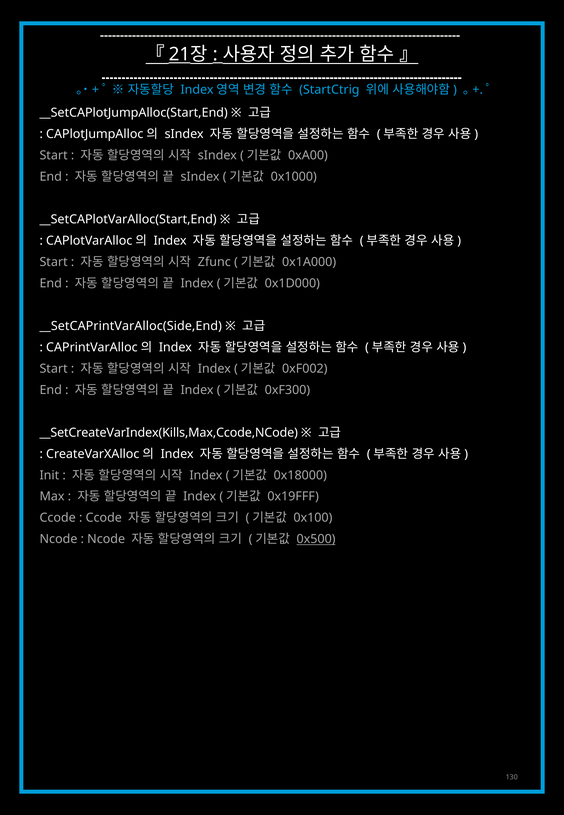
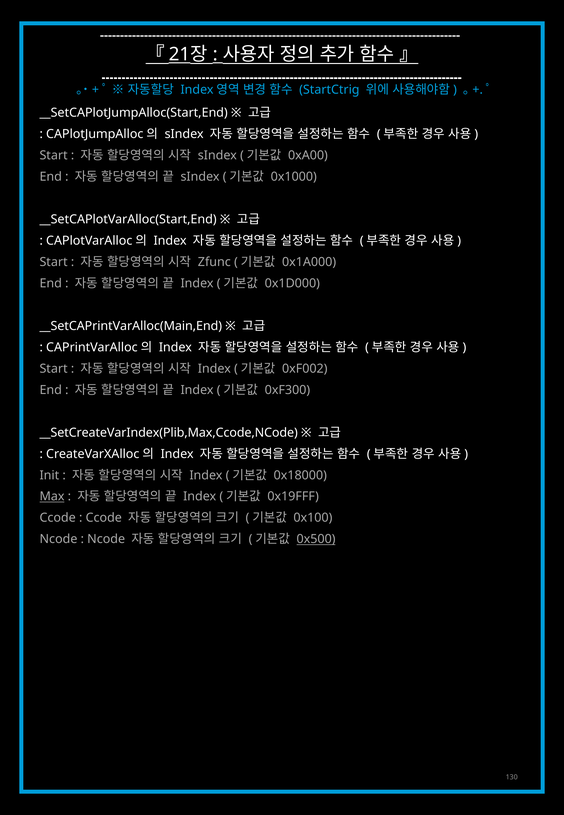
__SetCAPrintVarAlloc(Side,End: __SetCAPrintVarAlloc(Side,End -> __SetCAPrintVarAlloc(Main,End
__SetCreateVarIndex(Kills,Max,Ccode,NCode: __SetCreateVarIndex(Kills,Max,Ccode,NCode -> __SetCreateVarIndex(Plib,Max,Ccode,NCode
Max underline: none -> present
